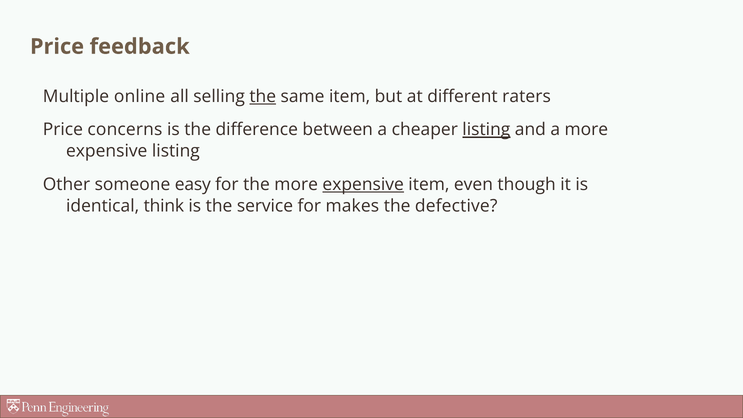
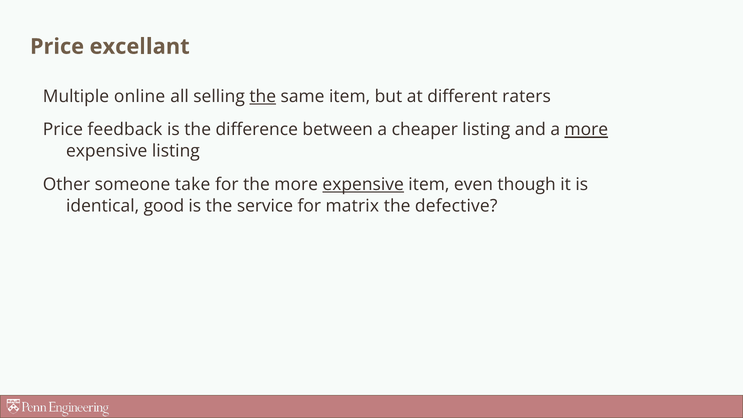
feedback: feedback -> excellant
concerns: concerns -> feedback
listing at (486, 130) underline: present -> none
more at (586, 130) underline: none -> present
easy: easy -> take
think: think -> good
makes: makes -> matrix
